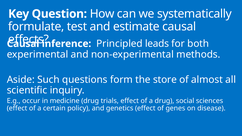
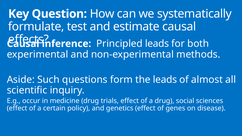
the store: store -> leads
